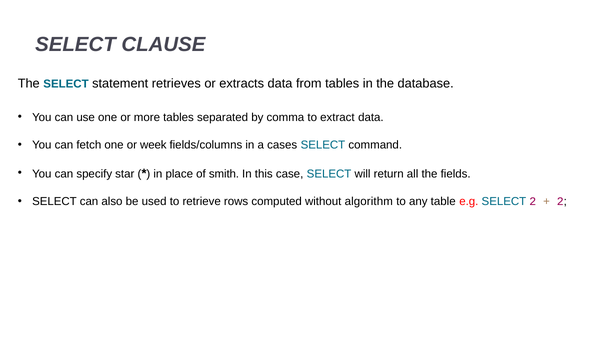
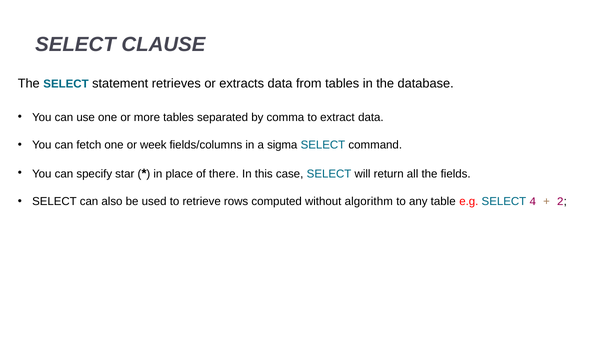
cases: cases -> sigma
smith: smith -> there
SELECT 2: 2 -> 4
